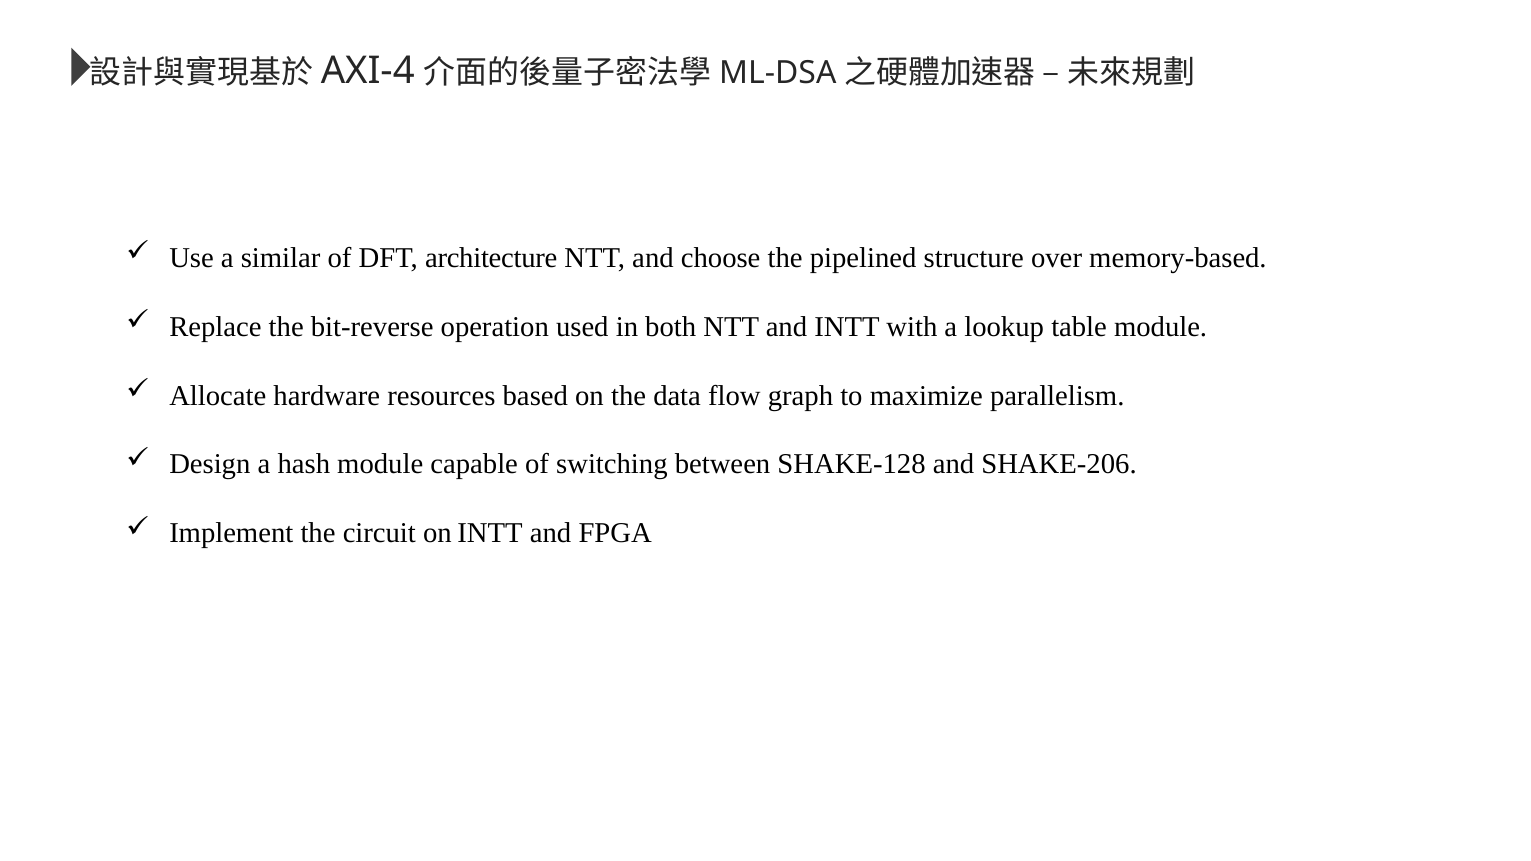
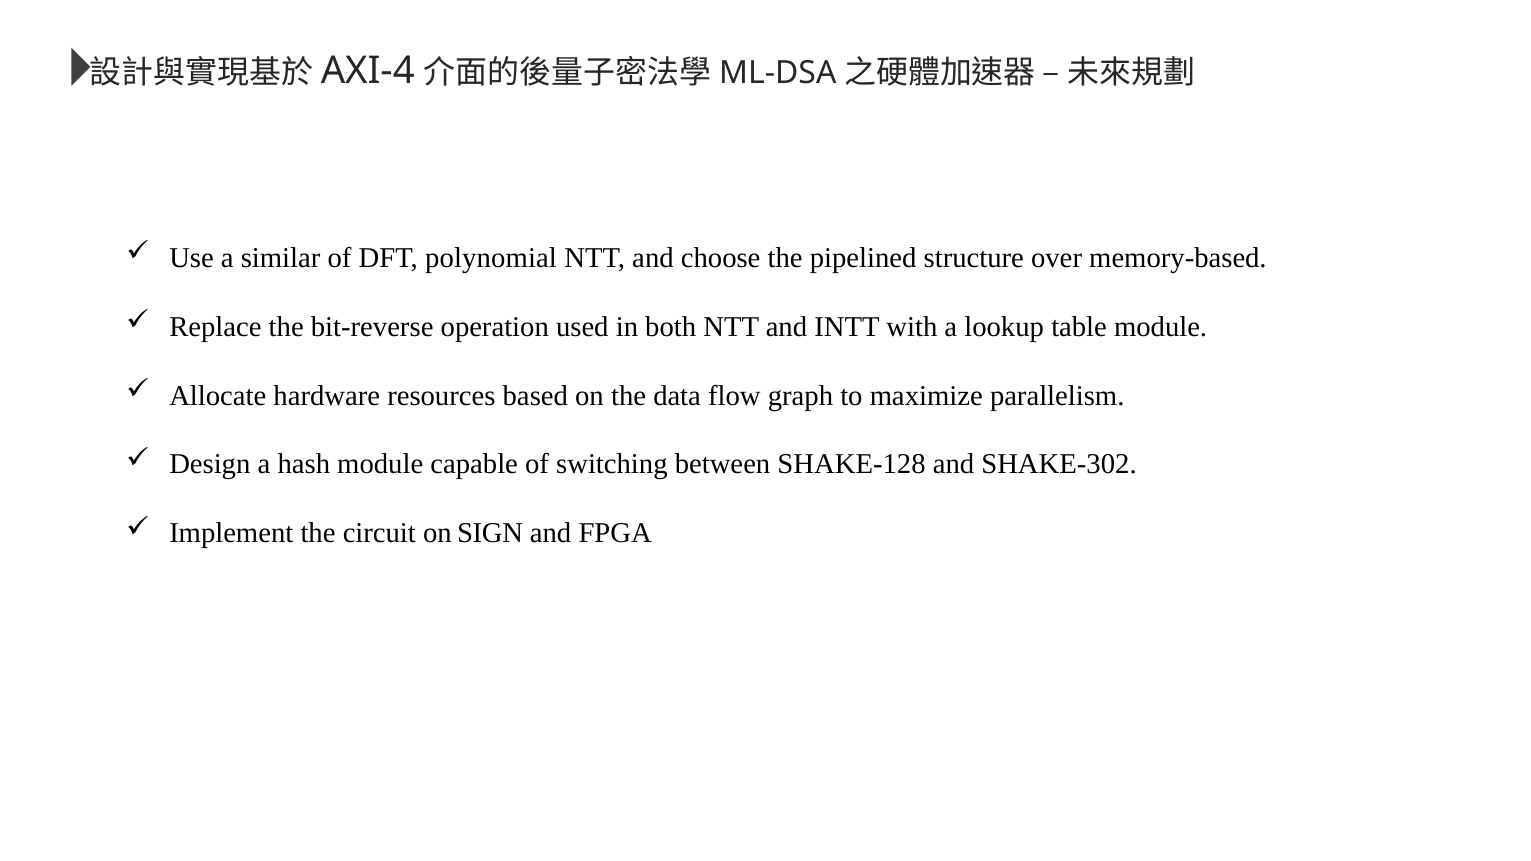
architecture: architecture -> polynomial
SHAKE-206: SHAKE-206 -> SHAKE-302
on INTT: INTT -> SIGN
